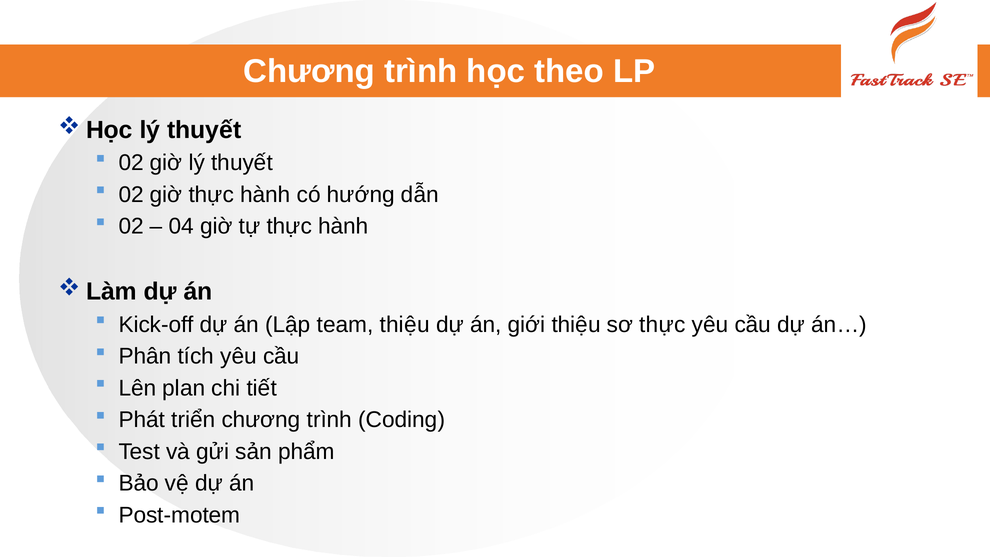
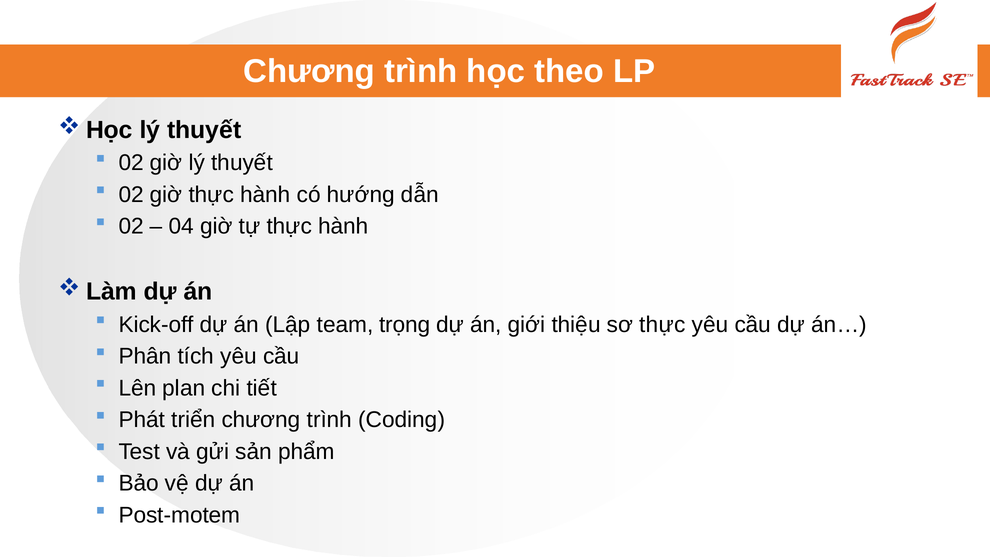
team thiệu: thiệu -> trọng
